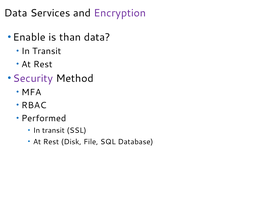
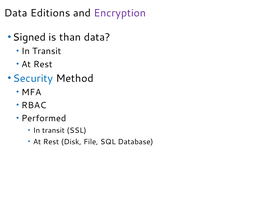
Services: Services -> Editions
Enable: Enable -> Signed
Security colour: purple -> blue
